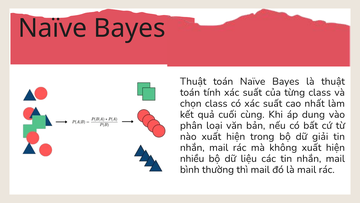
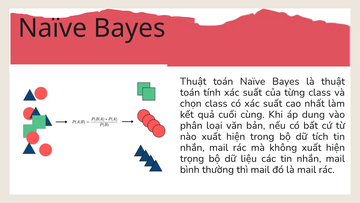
giải: giải -> tích
nhiều: nhiều -> trọng
